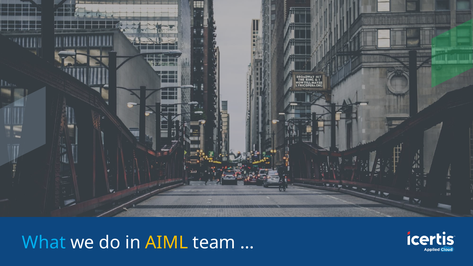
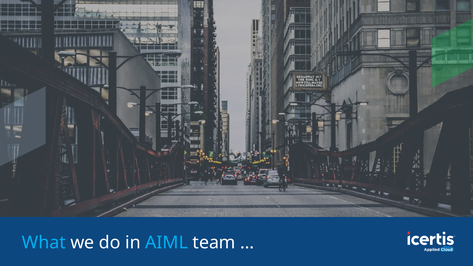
AIML colour: yellow -> light blue
